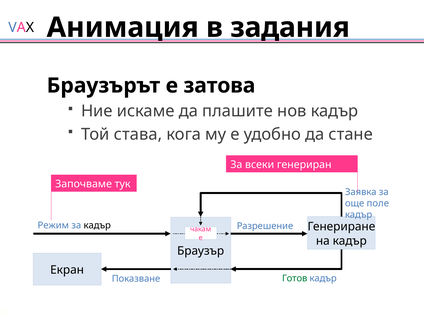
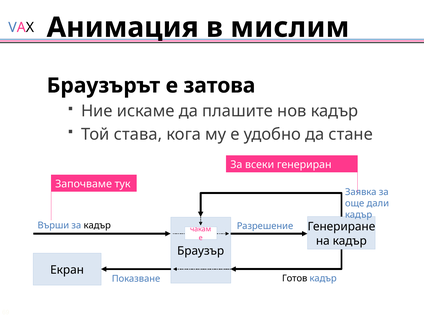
задания: задания -> мислим
поле: поле -> дали
Режим: Режим -> Върши
Готов colour: green -> black
